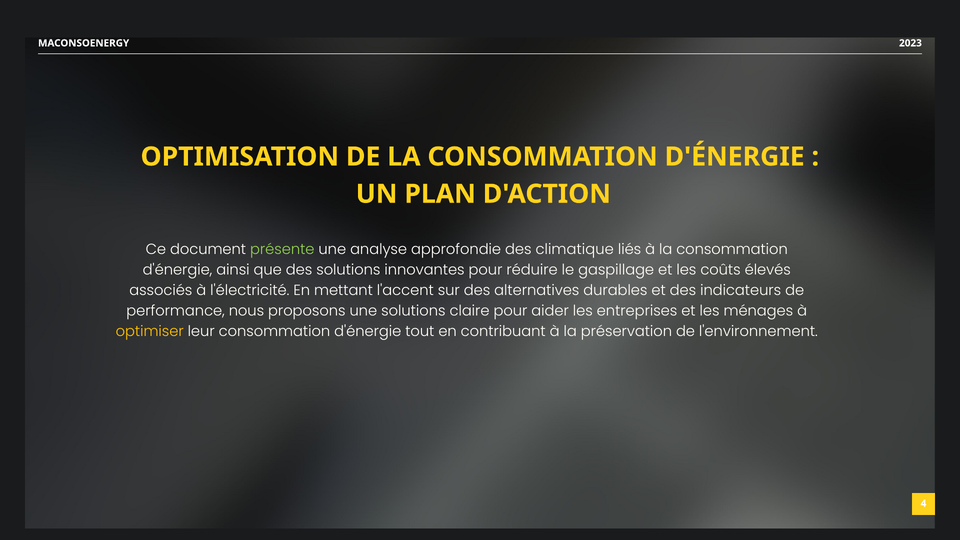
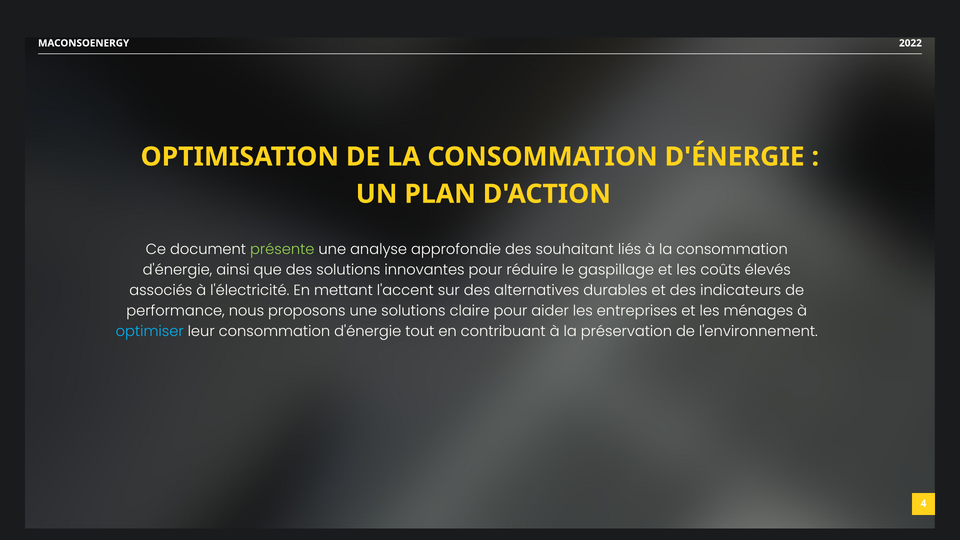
2023: 2023 -> 2022
climatique: climatique -> souhaitant
optimiser colour: yellow -> light blue
